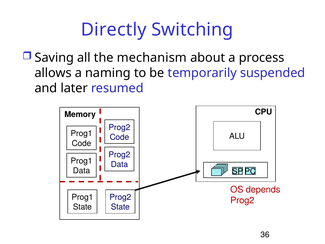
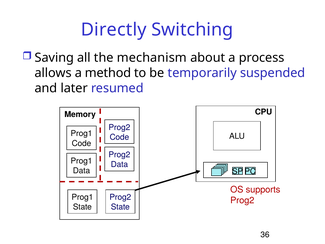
naming: naming -> method
depends: depends -> supports
